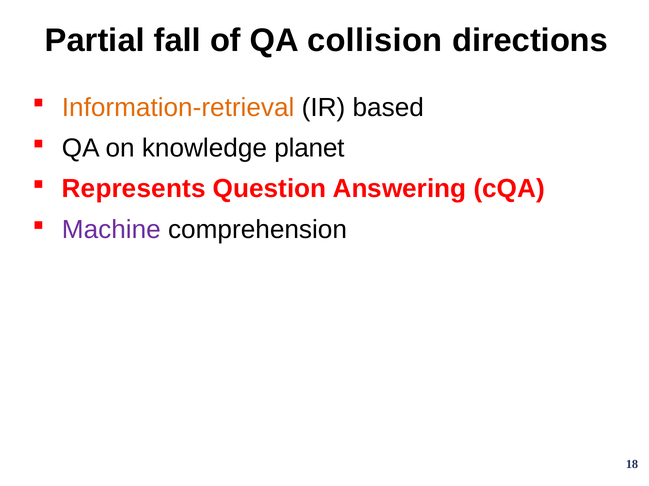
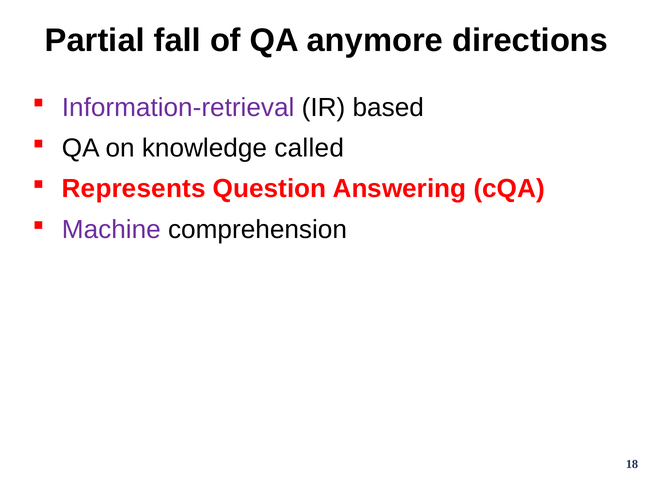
collision: collision -> anymore
Information-retrieval colour: orange -> purple
planet: planet -> called
